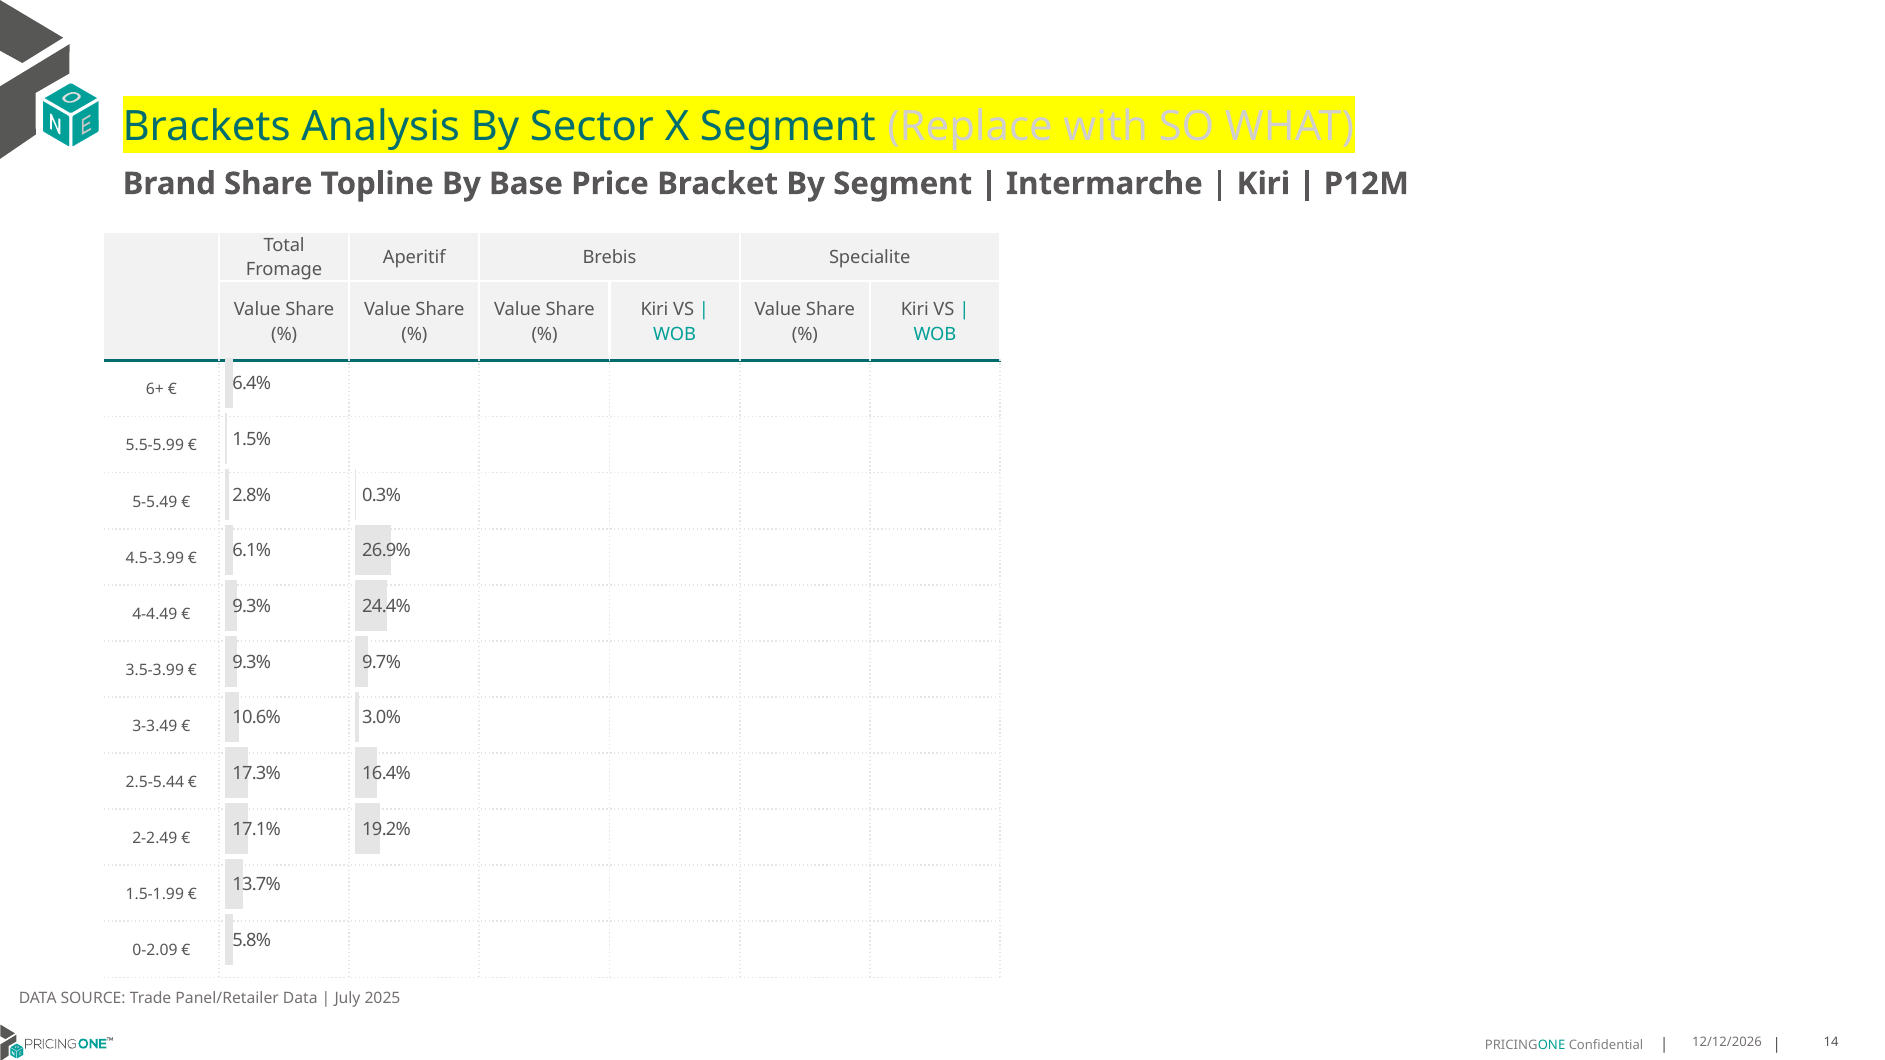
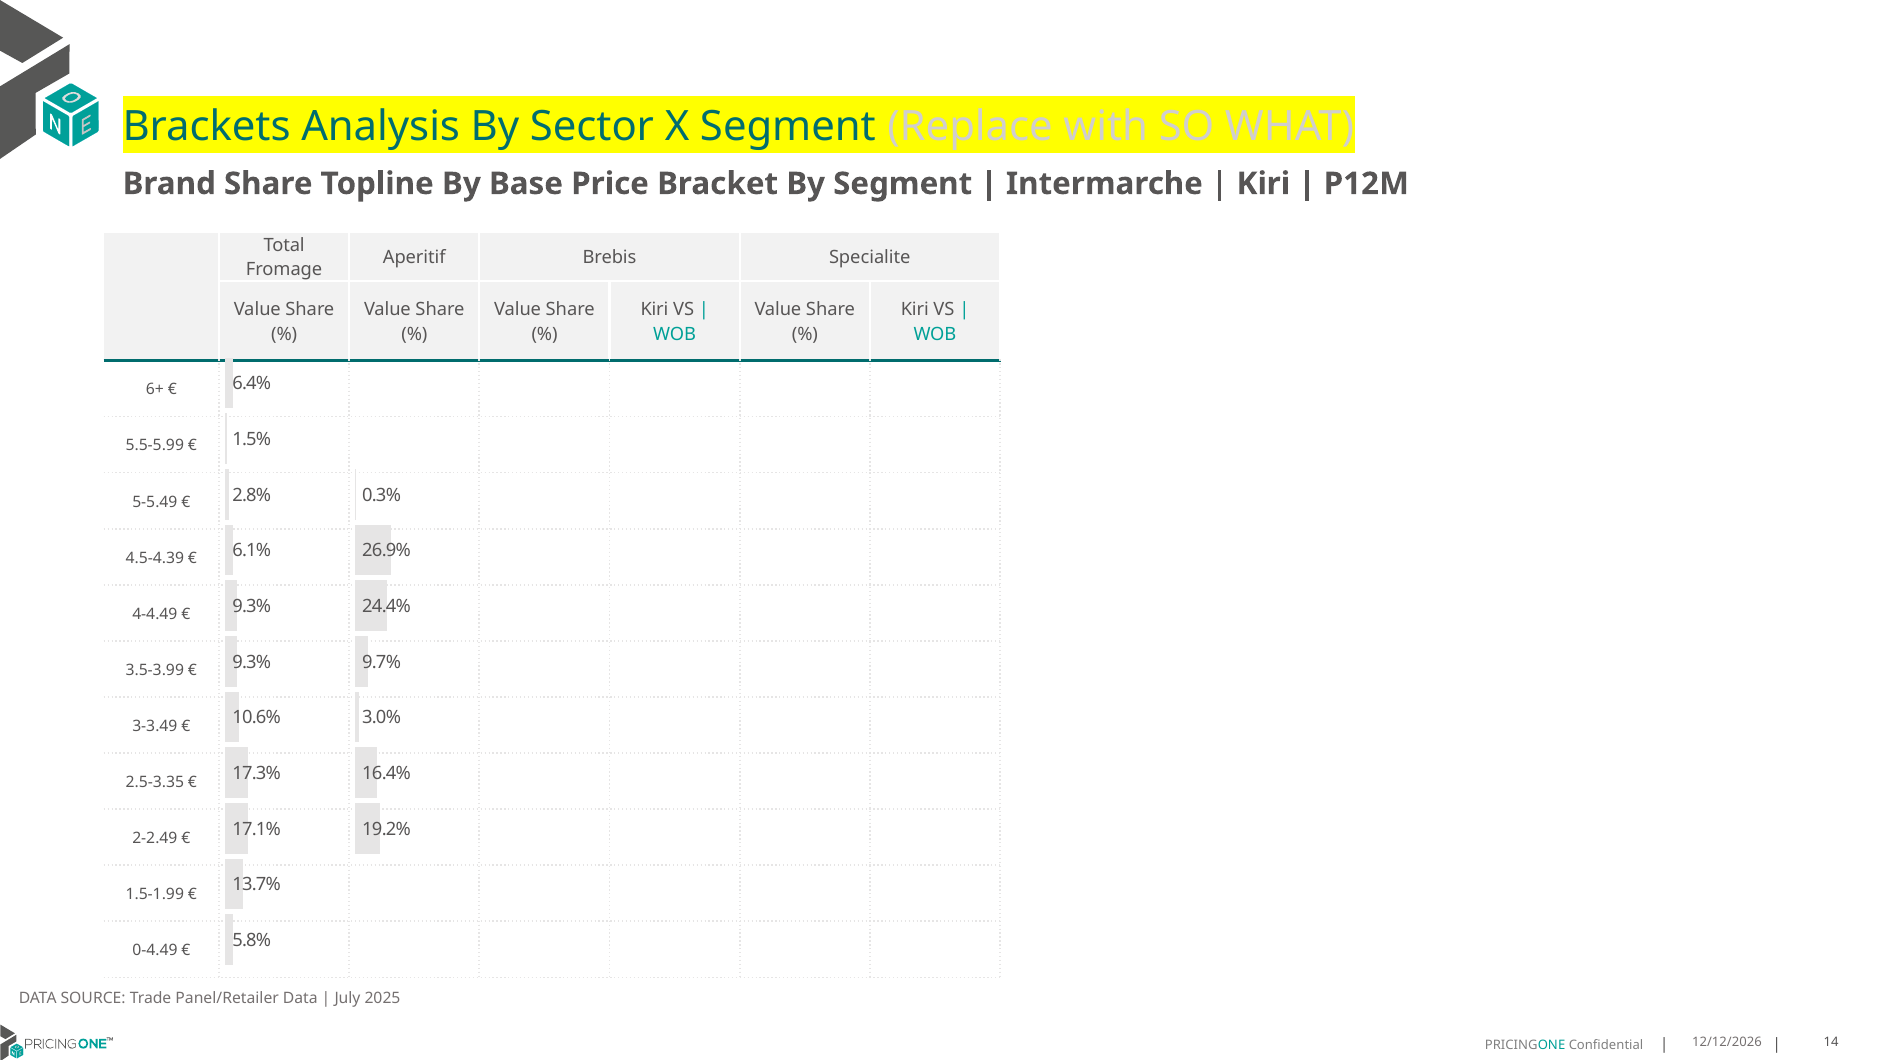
4.5-3.99: 4.5-3.99 -> 4.5-4.39
2.5-5.44: 2.5-5.44 -> 2.5-3.35
0-2.09: 0-2.09 -> 0-4.49
